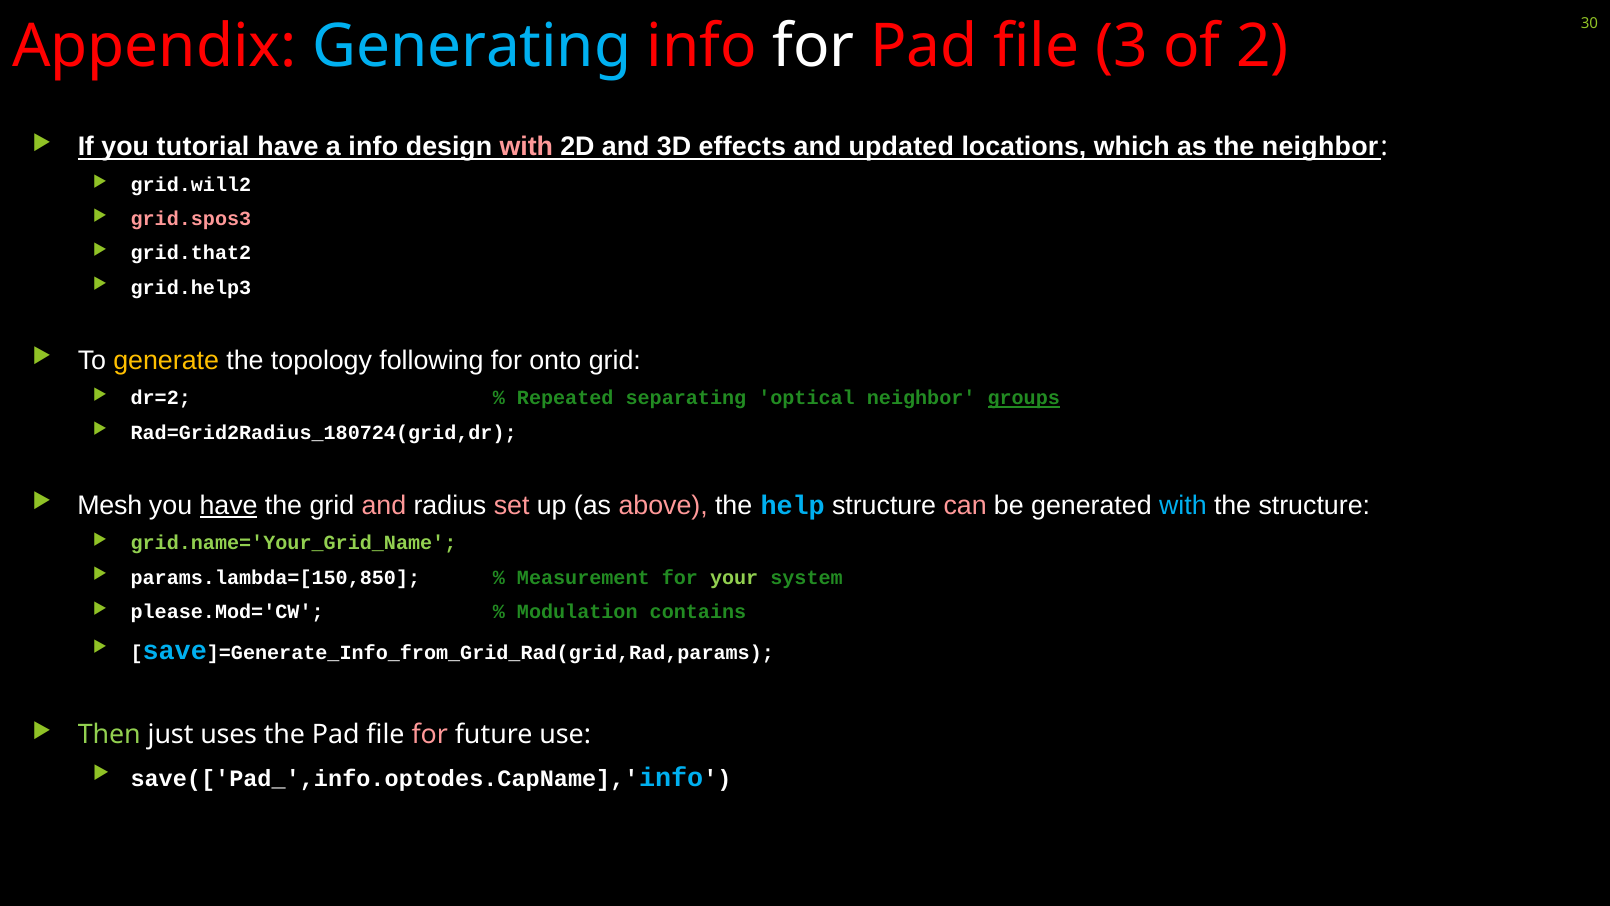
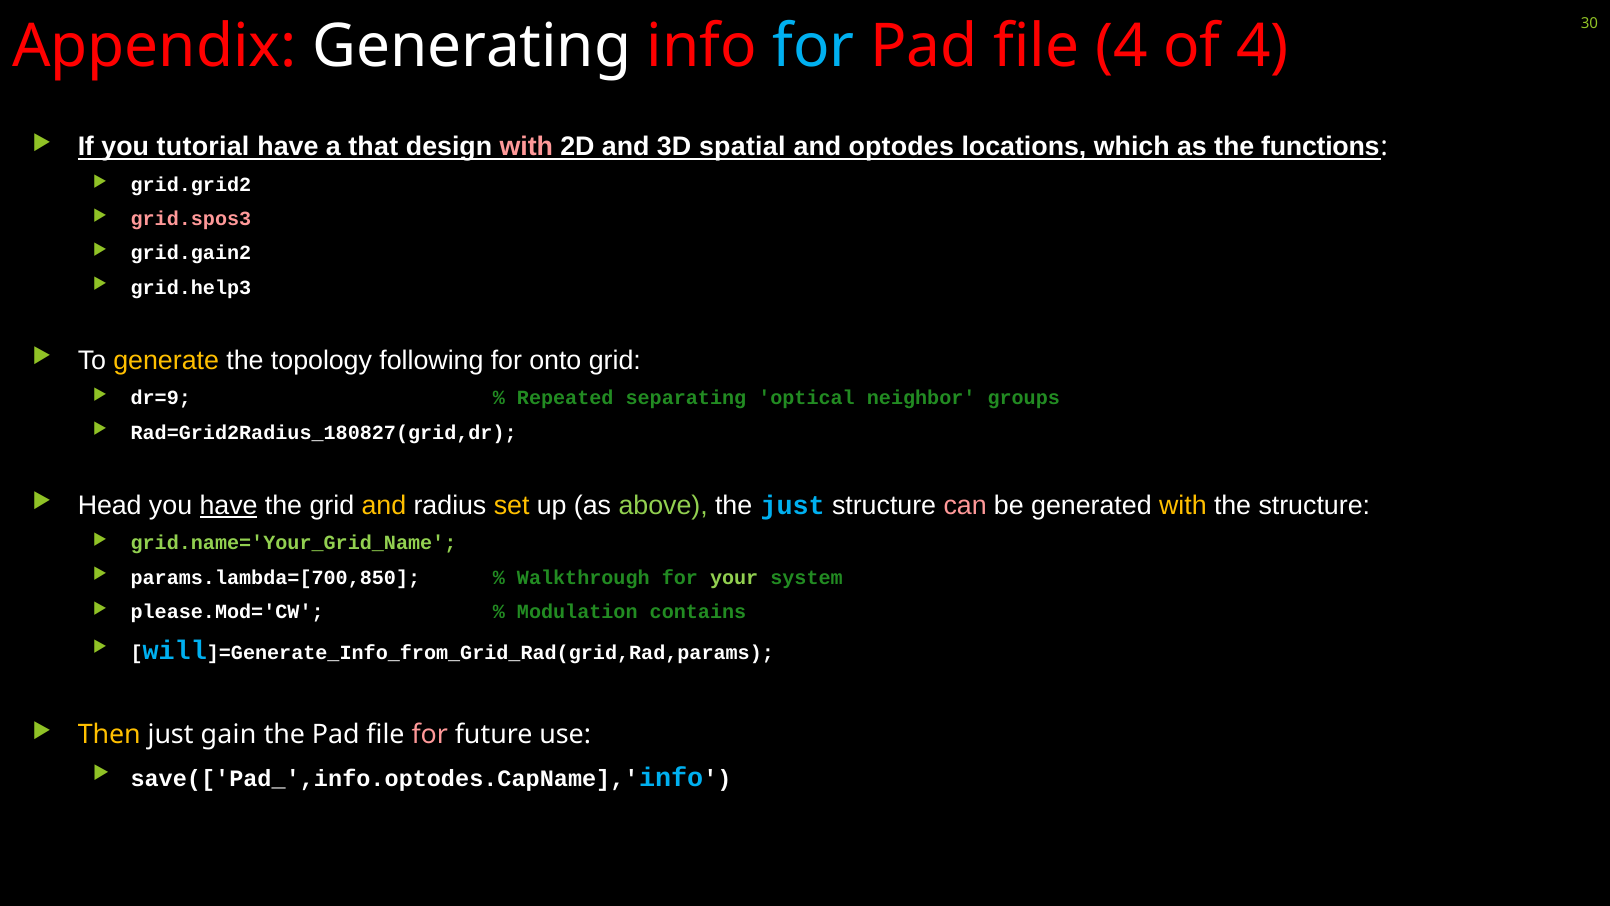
Generating colour: light blue -> white
for at (814, 47) colour: white -> light blue
file 3: 3 -> 4
of 2: 2 -> 4
a info: info -> that
effects: effects -> spatial
updated: updated -> optodes
the neighbor: neighbor -> functions
grid.will2: grid.will2 -> grid.grid2
grid.that2: grid.that2 -> grid.gain2
dr=2: dr=2 -> dr=9
groups underline: present -> none
Rad=Grid2Radius_180724(grid,dr: Rad=Grid2Radius_180724(grid,dr -> Rad=Grid2Radius_180827(grid,dr
Mesh: Mesh -> Head
and at (384, 505) colour: pink -> yellow
set colour: pink -> yellow
above colour: pink -> light green
the help: help -> just
with at (1183, 505) colour: light blue -> yellow
params.lambda=[150,850: params.lambda=[150,850 -> params.lambda=[700,850
Measurement: Measurement -> Walkthrough
save: save -> will
Then colour: light green -> yellow
uses: uses -> gain
